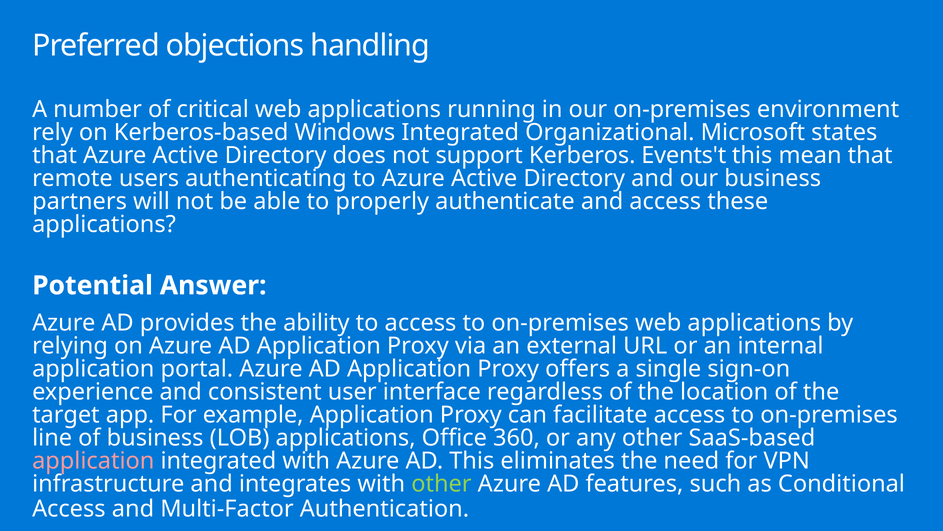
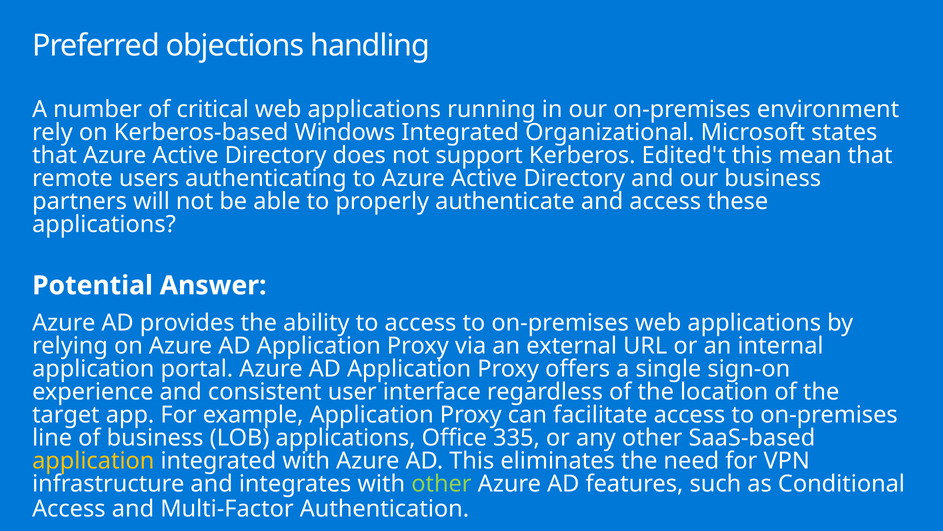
Events't: Events't -> Edited't
360: 360 -> 335
application at (93, 460) colour: pink -> yellow
